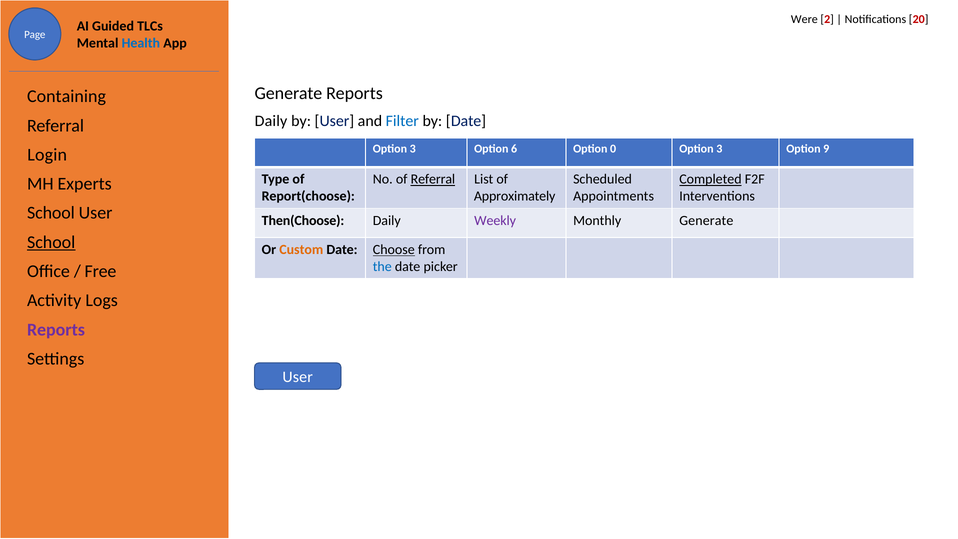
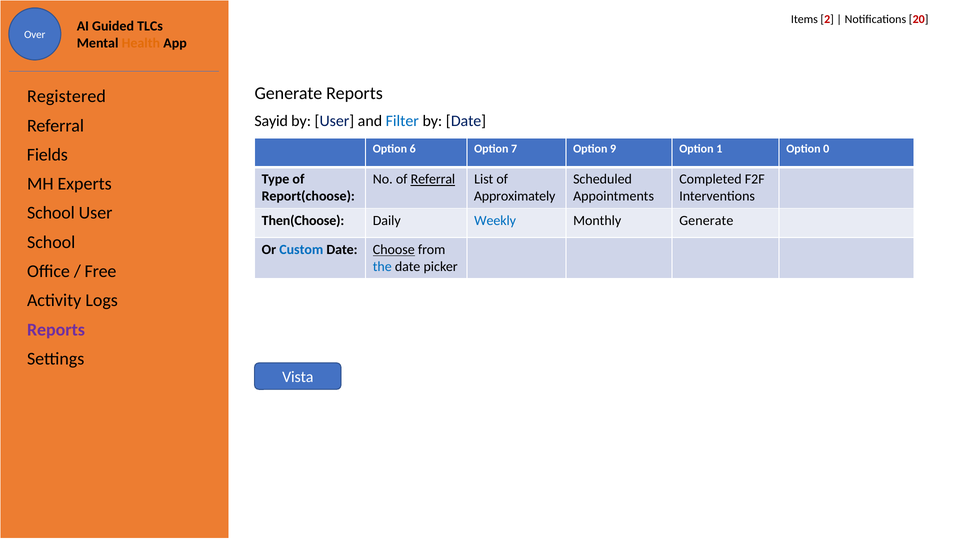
Were: Were -> Items
Page: Page -> Over
Health colour: blue -> orange
Containing: Containing -> Registered
Daily at (271, 121): Daily -> Sayid
3 at (413, 149): 3 -> 6
6: 6 -> 7
0: 0 -> 9
3 at (719, 149): 3 -> 1
9: 9 -> 0
Login: Login -> Fields
Completed underline: present -> none
Weekly colour: purple -> blue
School at (51, 242) underline: present -> none
Custom colour: orange -> blue
User at (298, 377): User -> Vista
